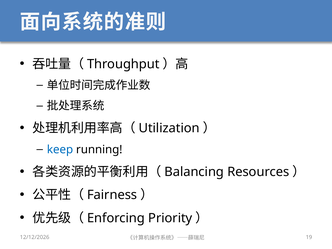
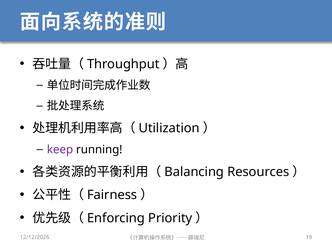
keep colour: blue -> purple
